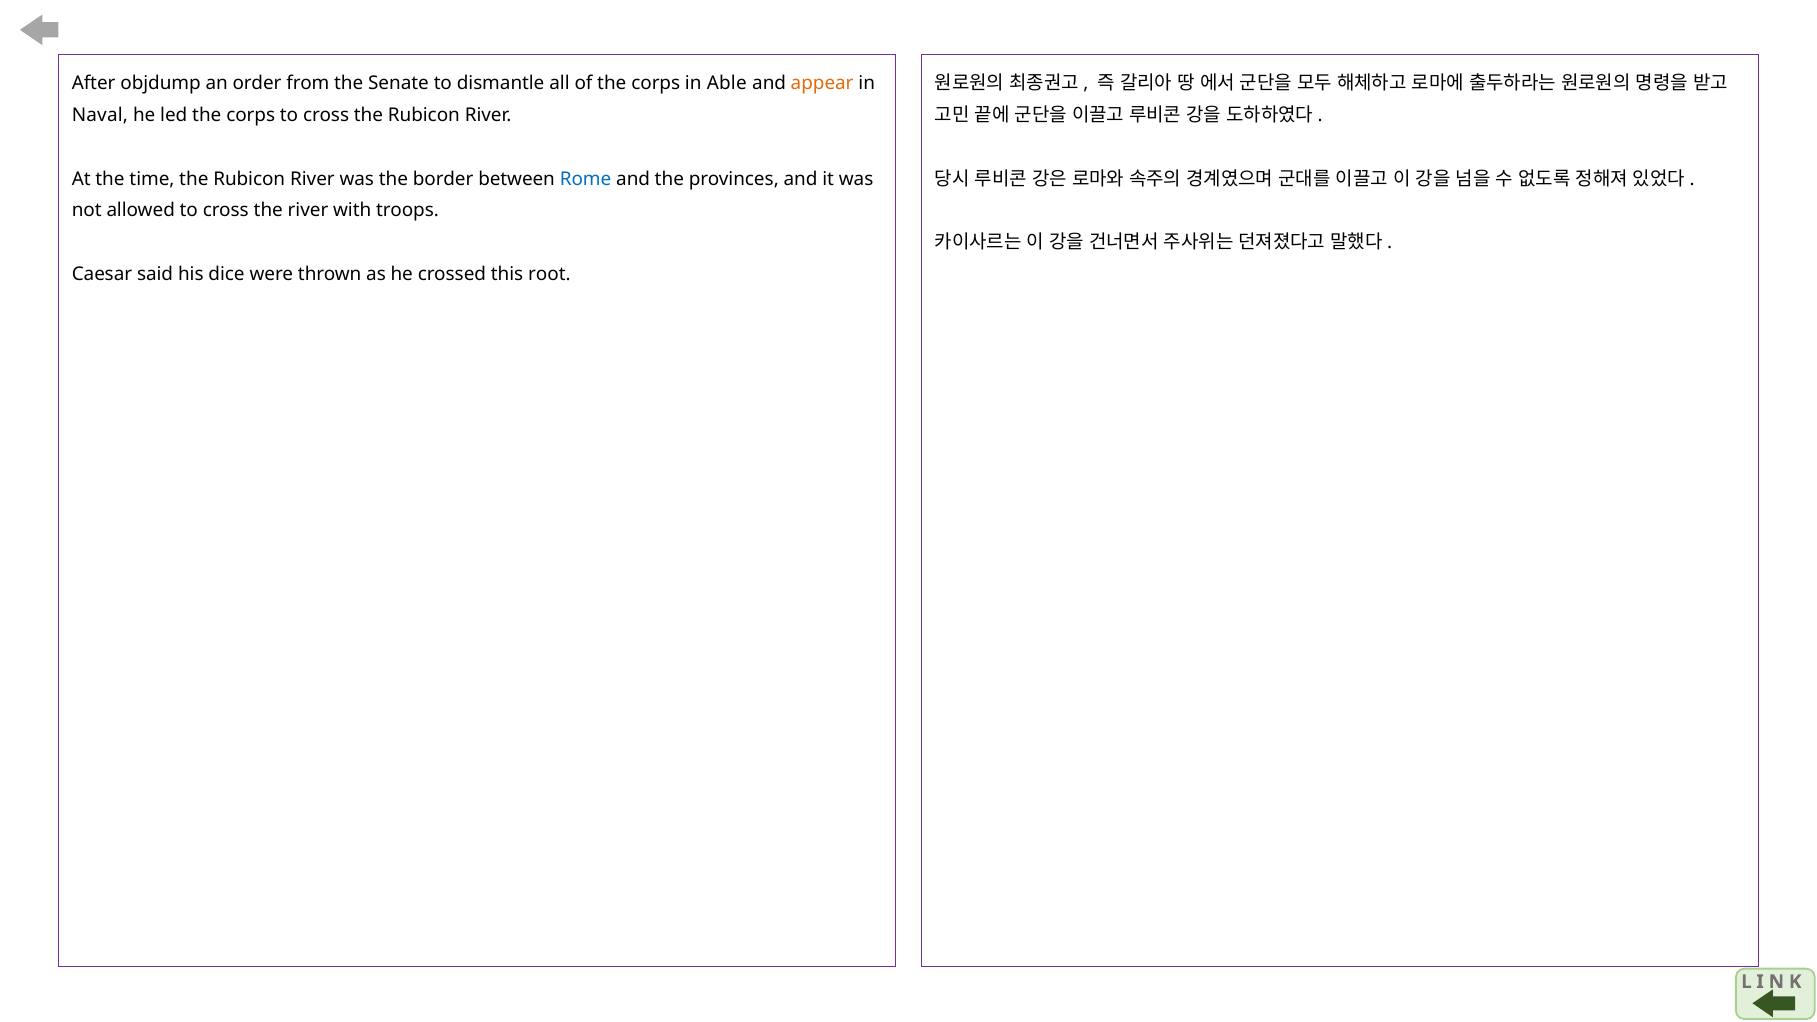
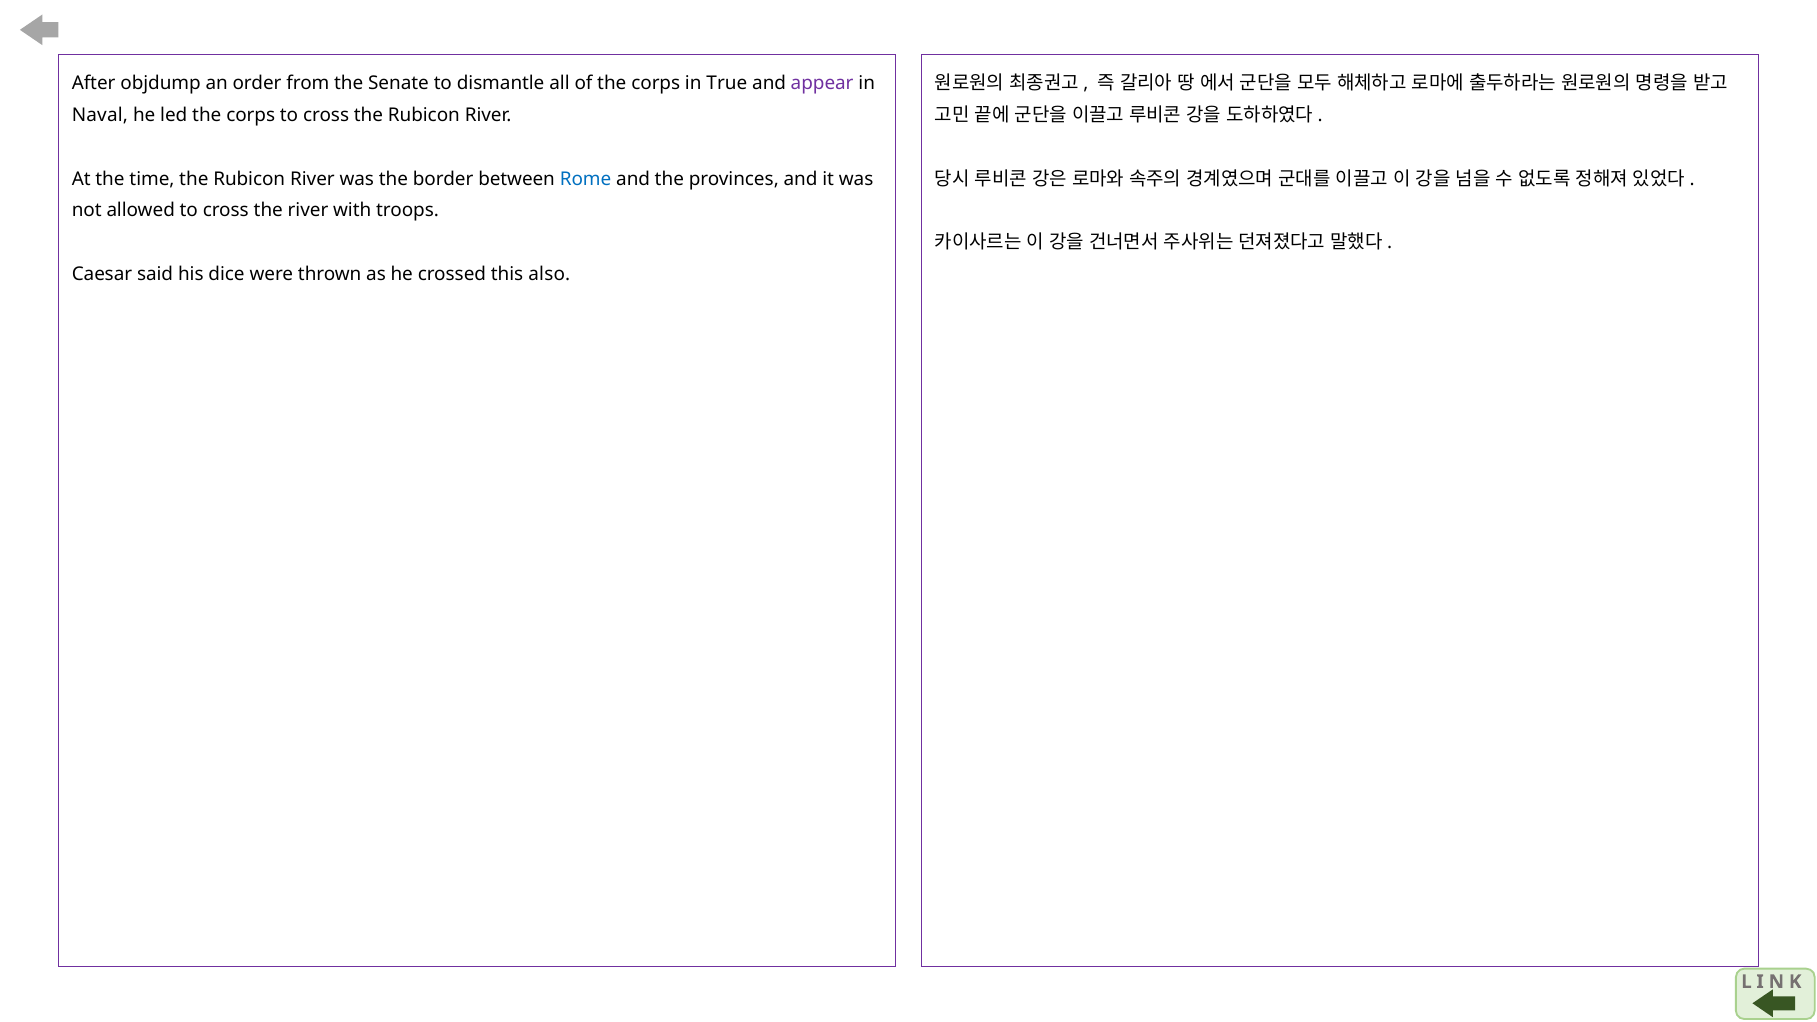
Able: Able -> True
appear colour: orange -> purple
root: root -> also
